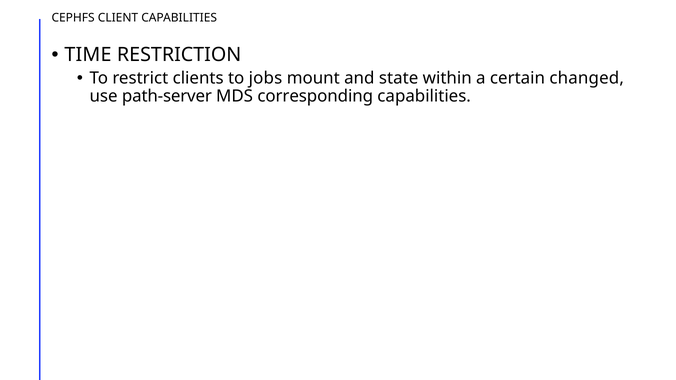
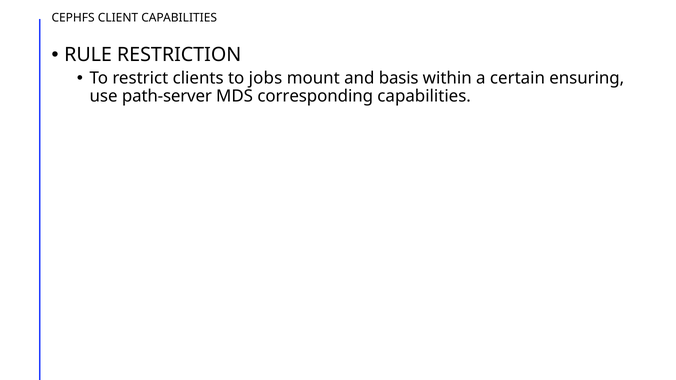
TIME: TIME -> RULE
state: state -> basis
changed: changed -> ensuring
